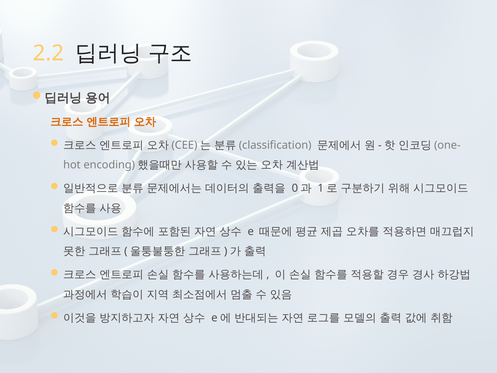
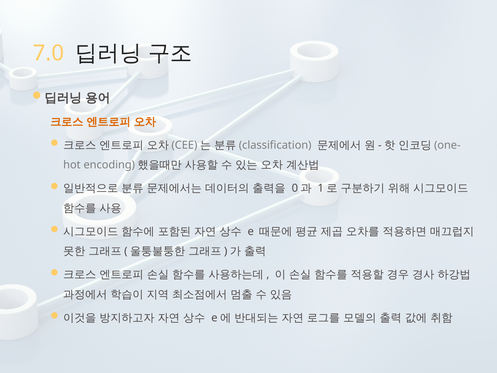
2.2: 2.2 -> 7.0
